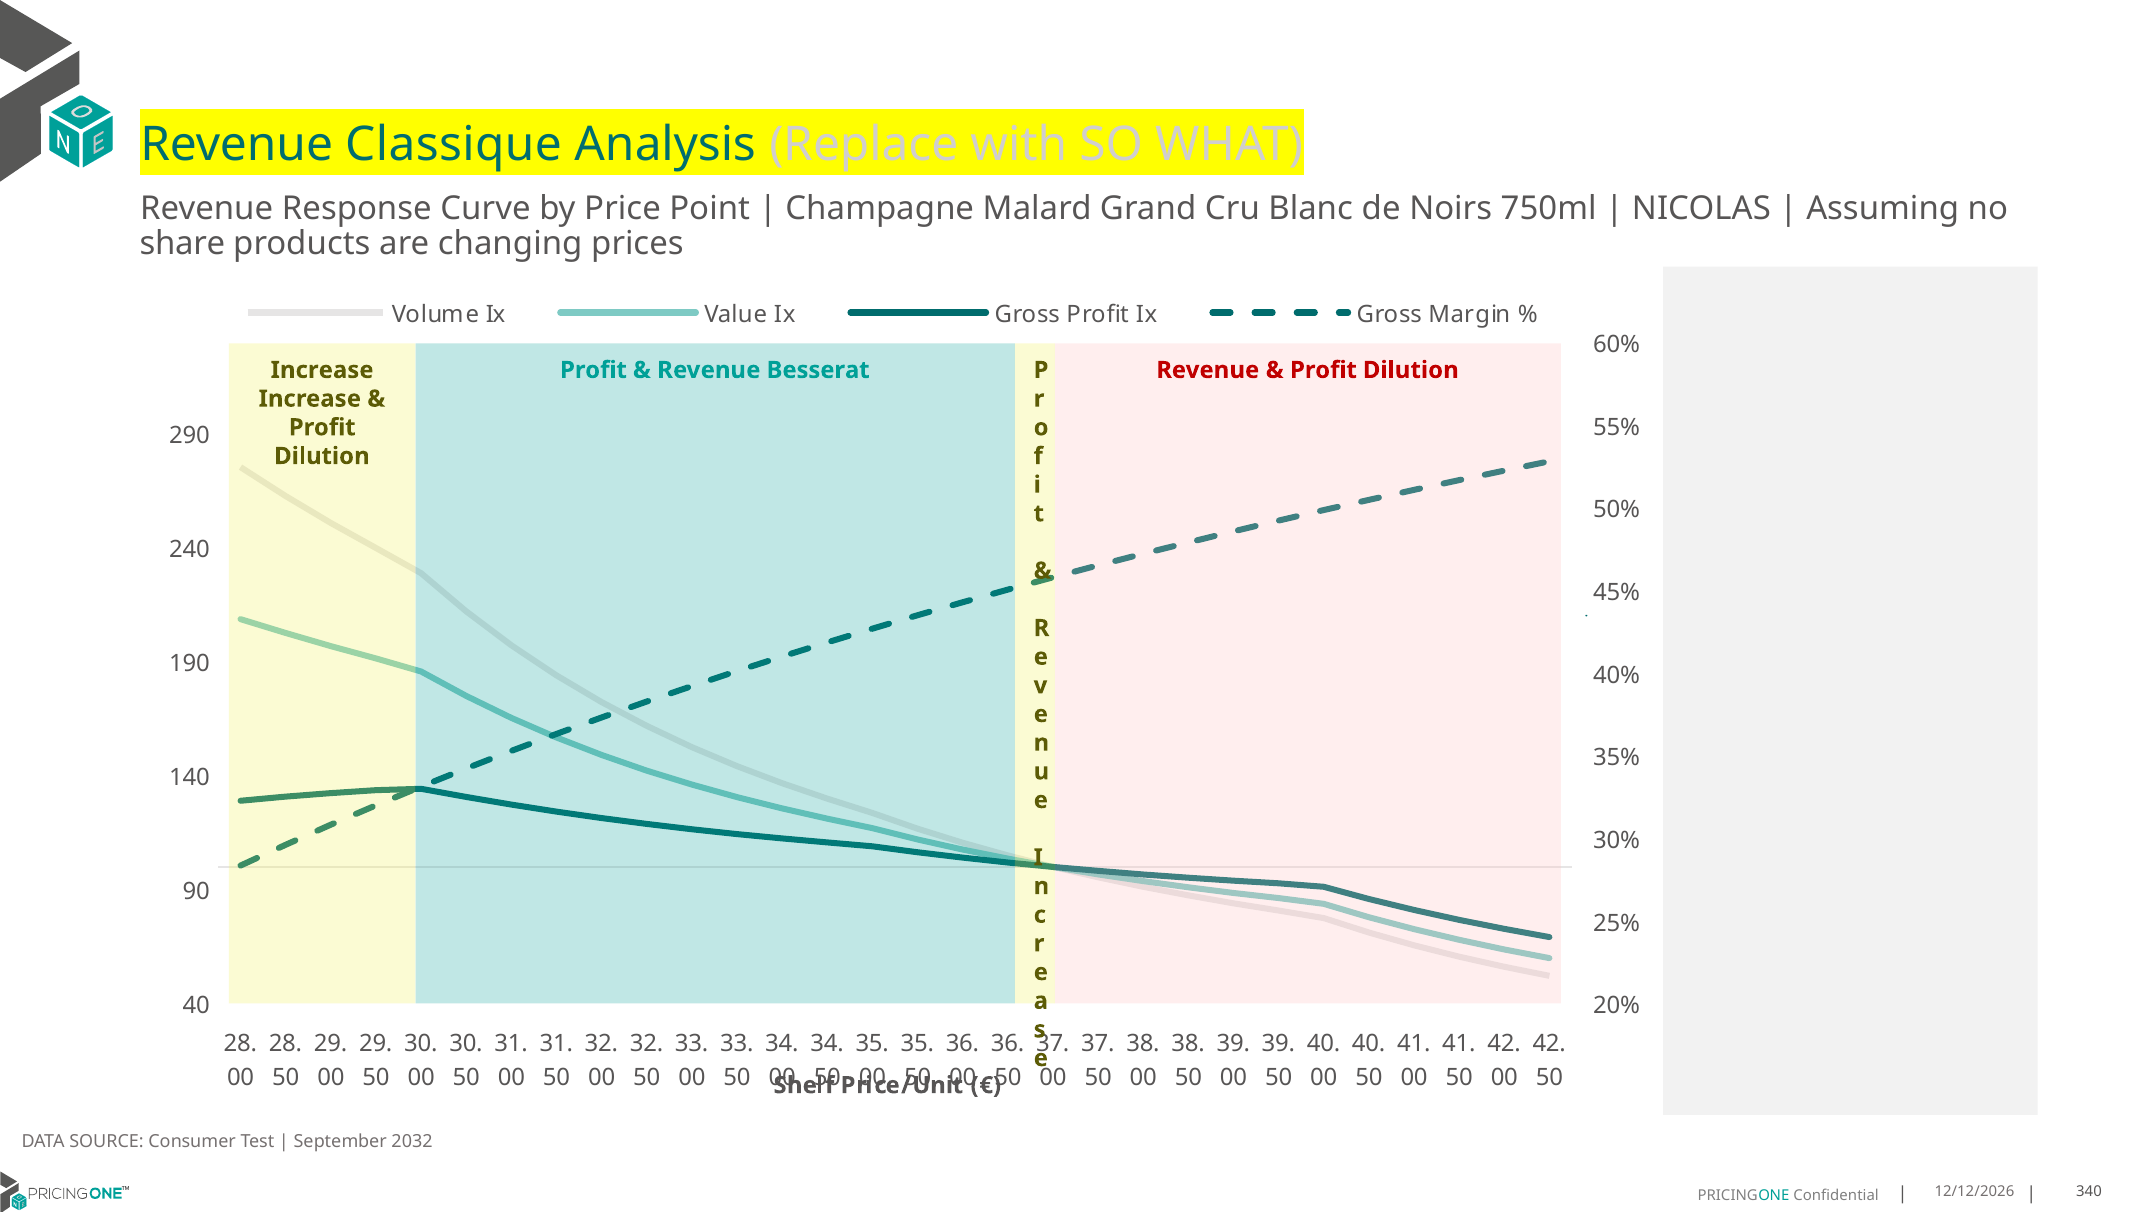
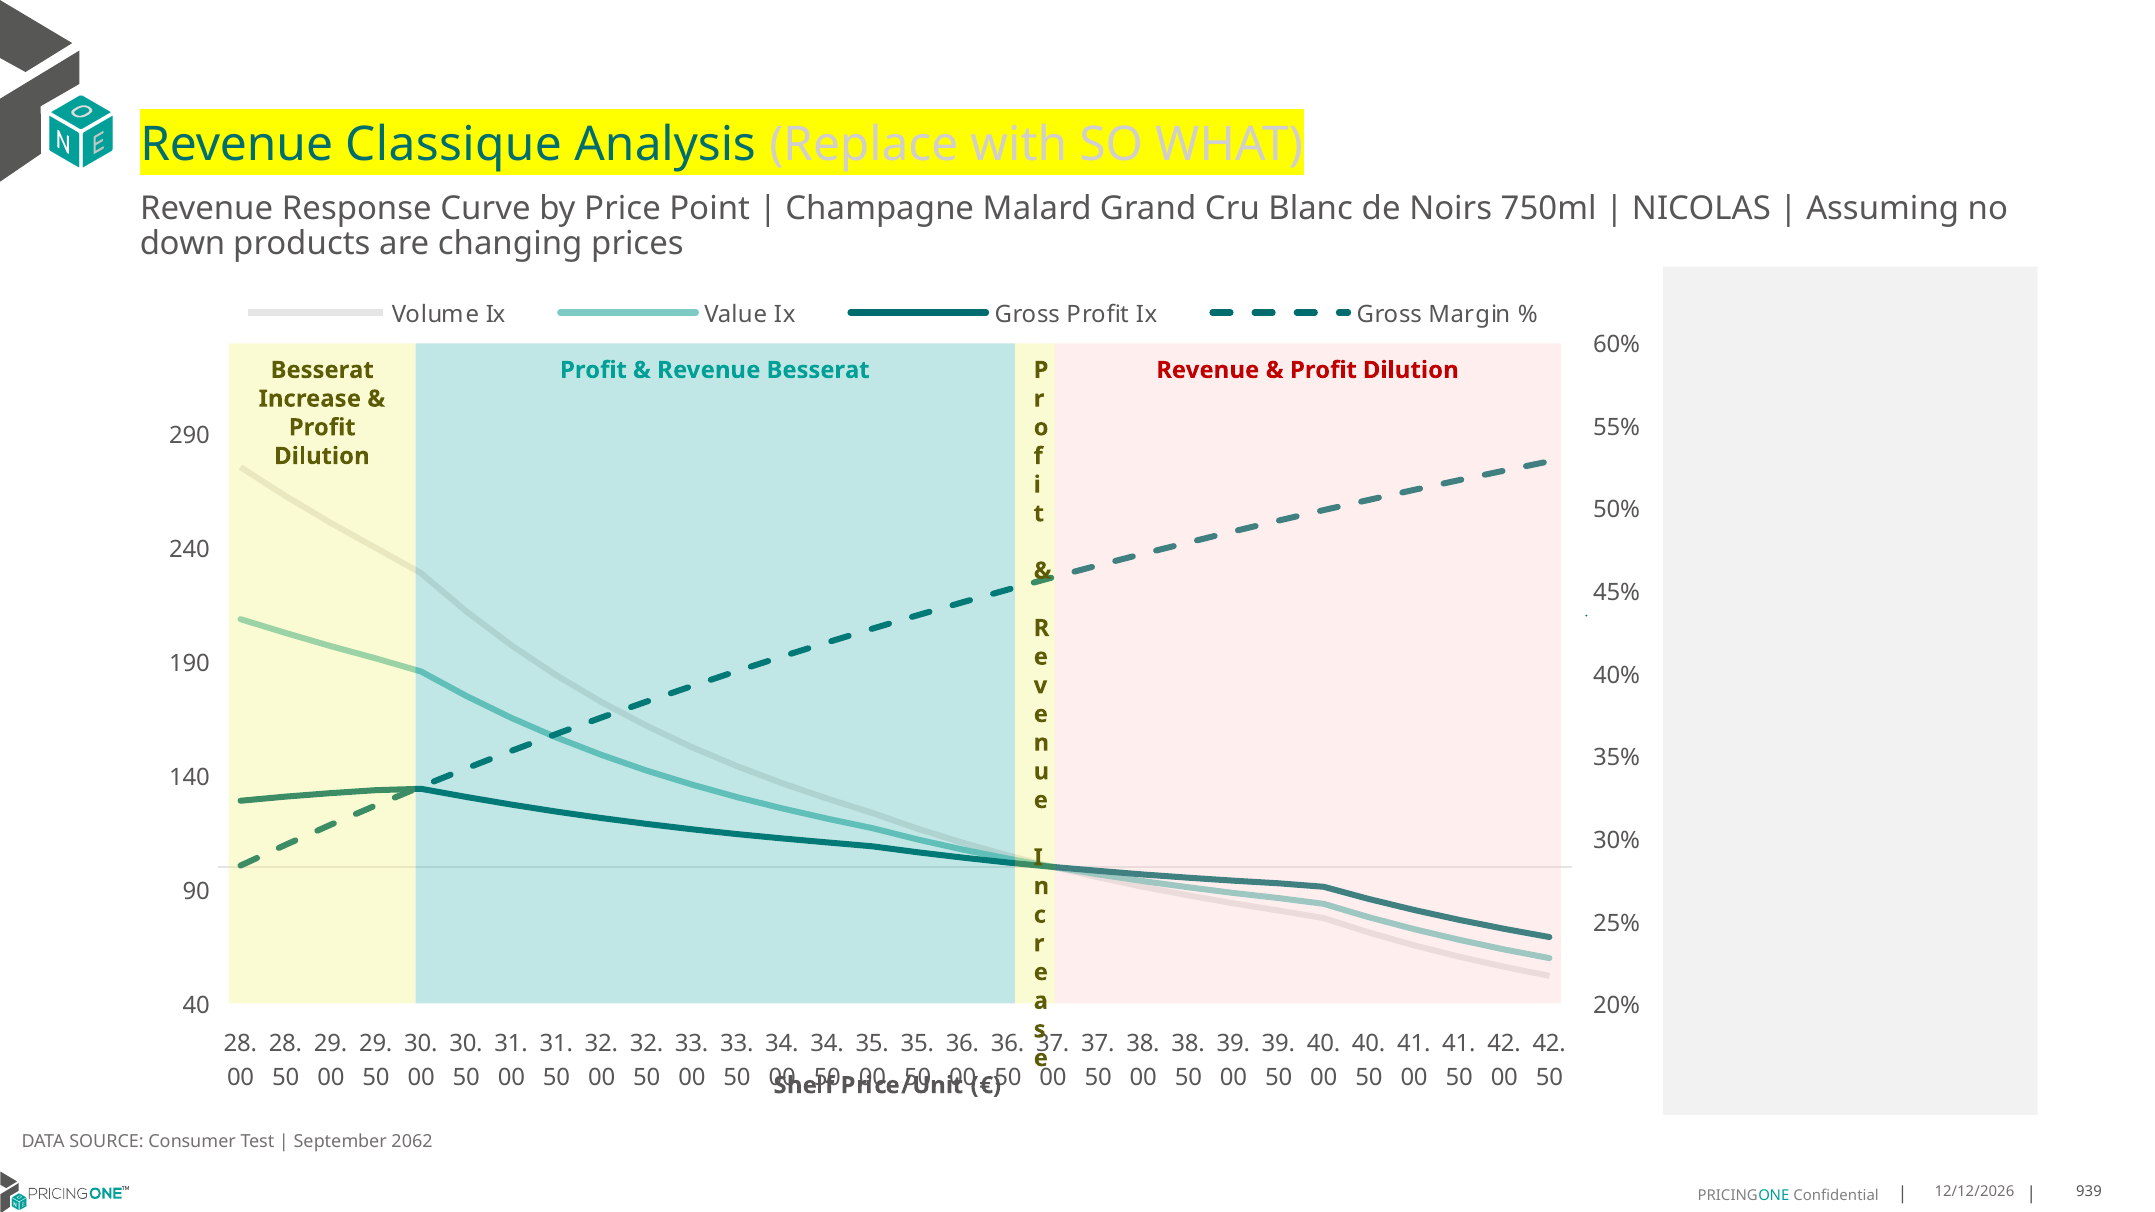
share: share -> down
Increase at (322, 370): Increase -> Besserat
2032: 2032 -> 2062
340: 340 -> 939
